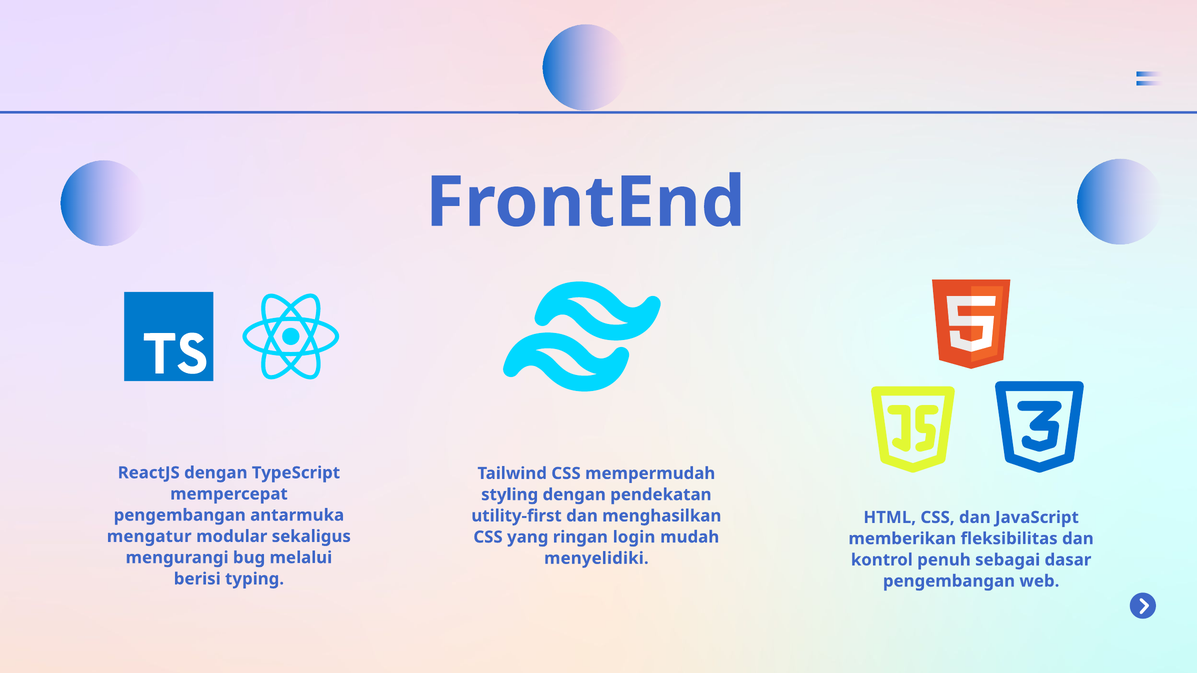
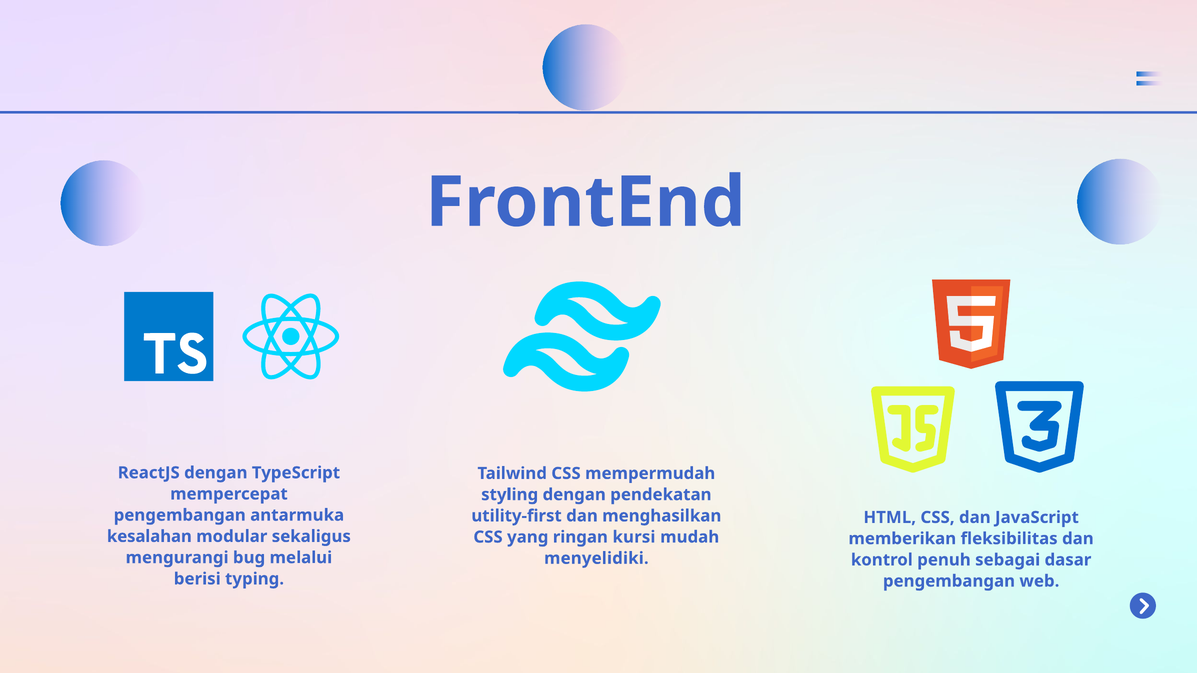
mengatur: mengatur -> kesalahan
login: login -> kursi
